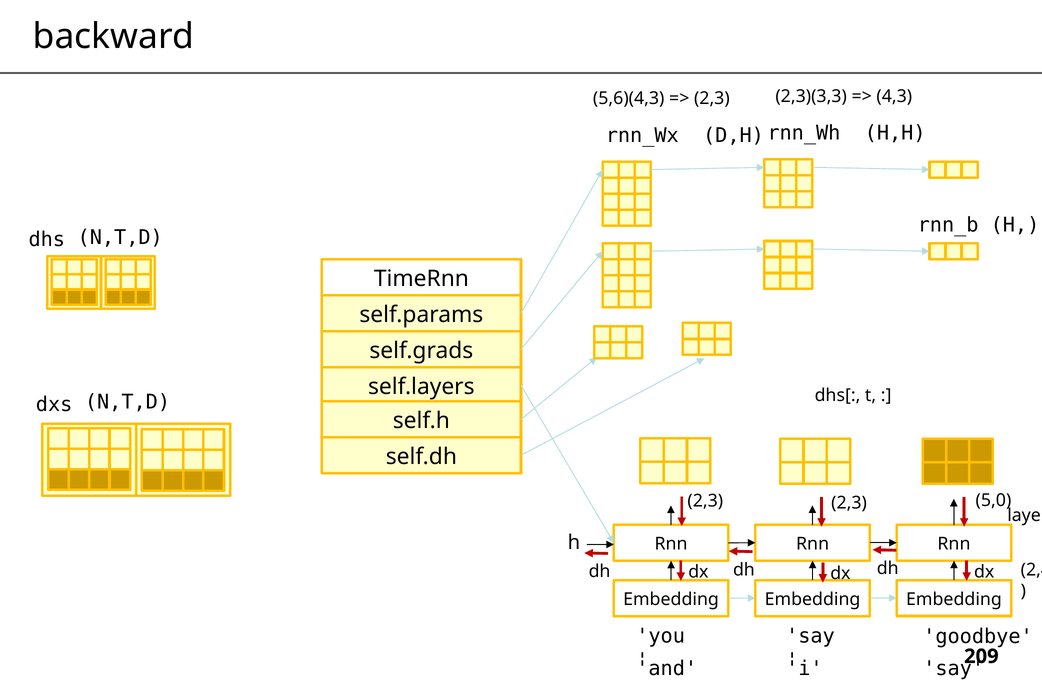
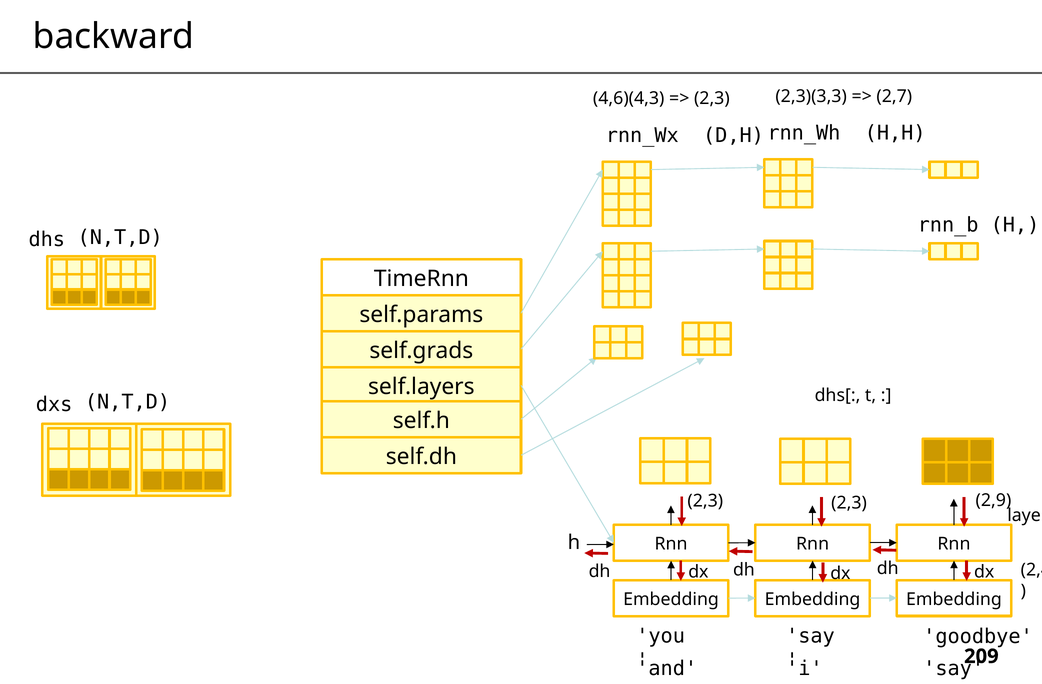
5,6)(4,3: 5,6)(4,3 -> 4,6)(4,3
4,3: 4,3 -> 2,7
5,0: 5,0 -> 2,9
